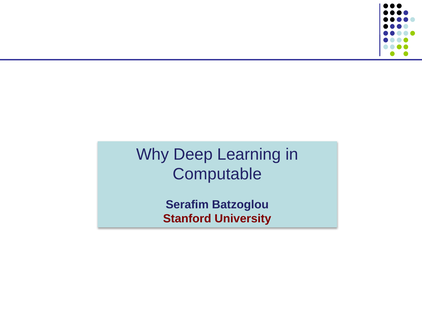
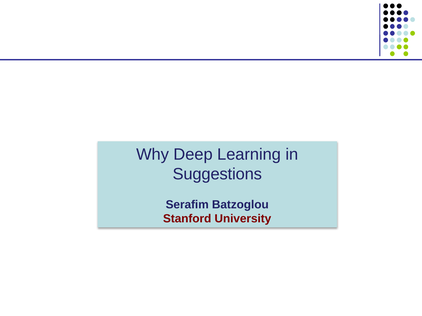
Computable: Computable -> Suggestions
